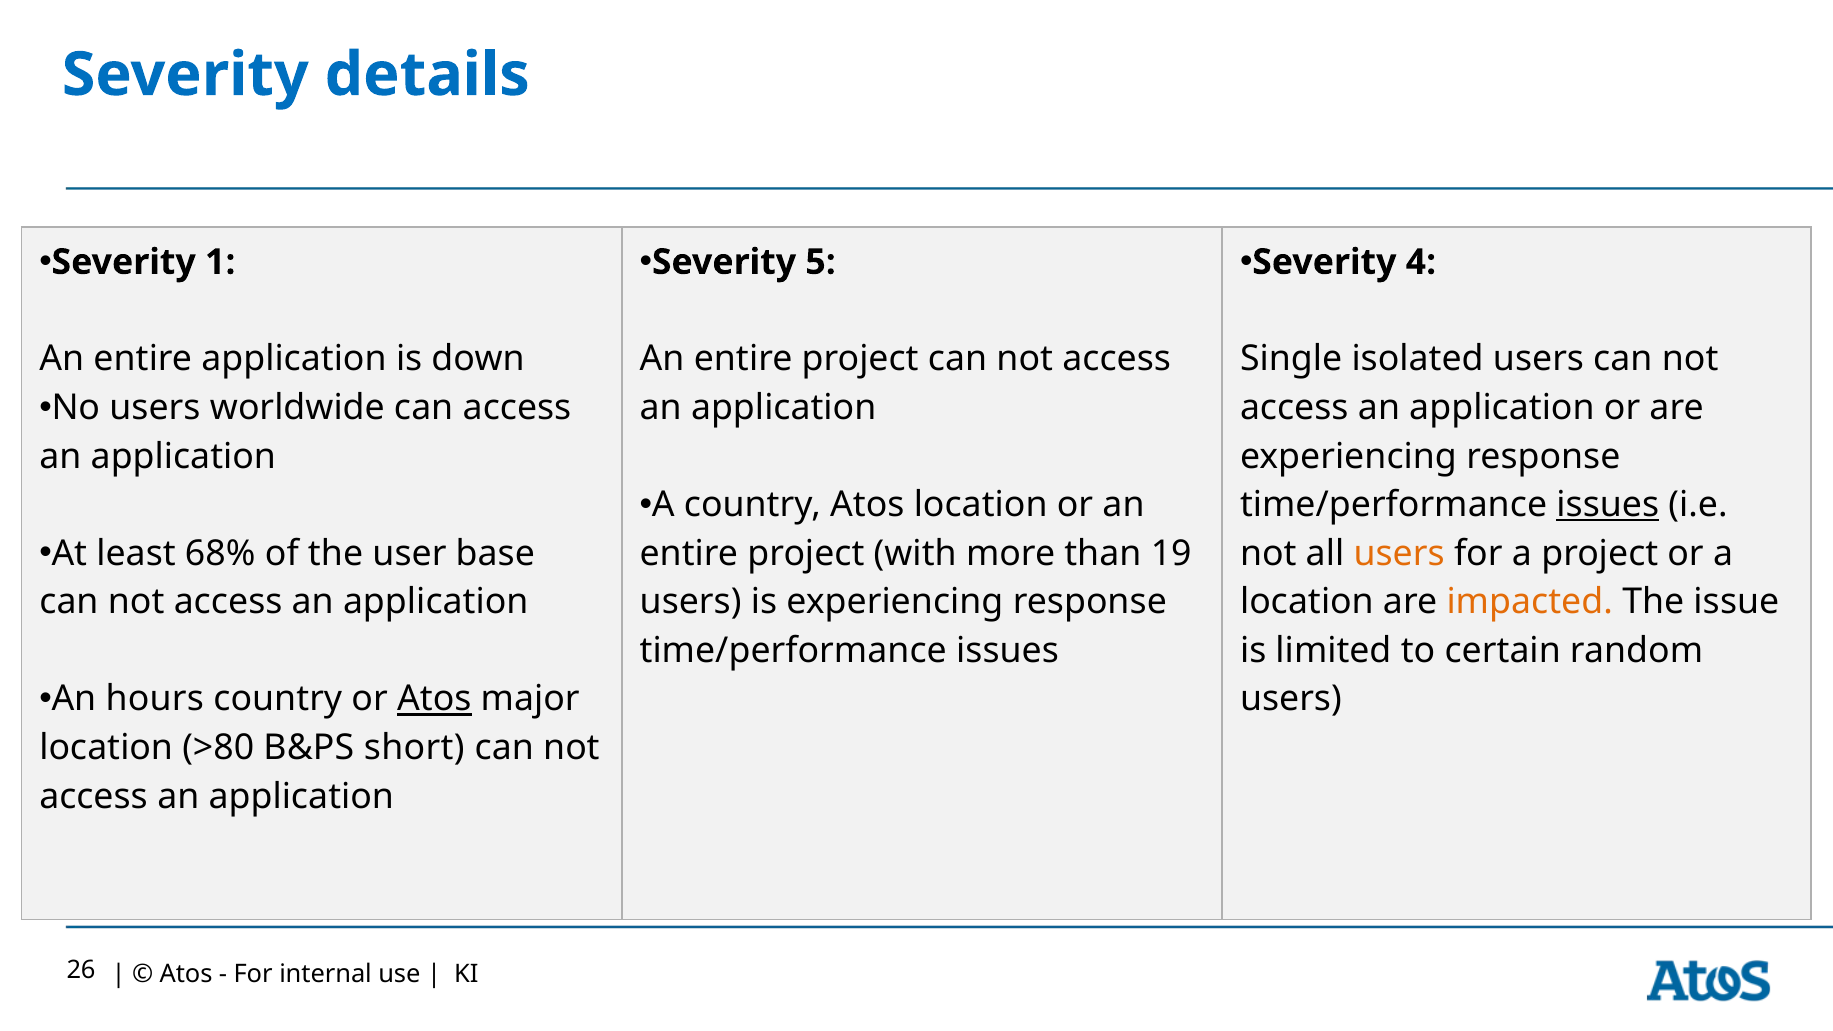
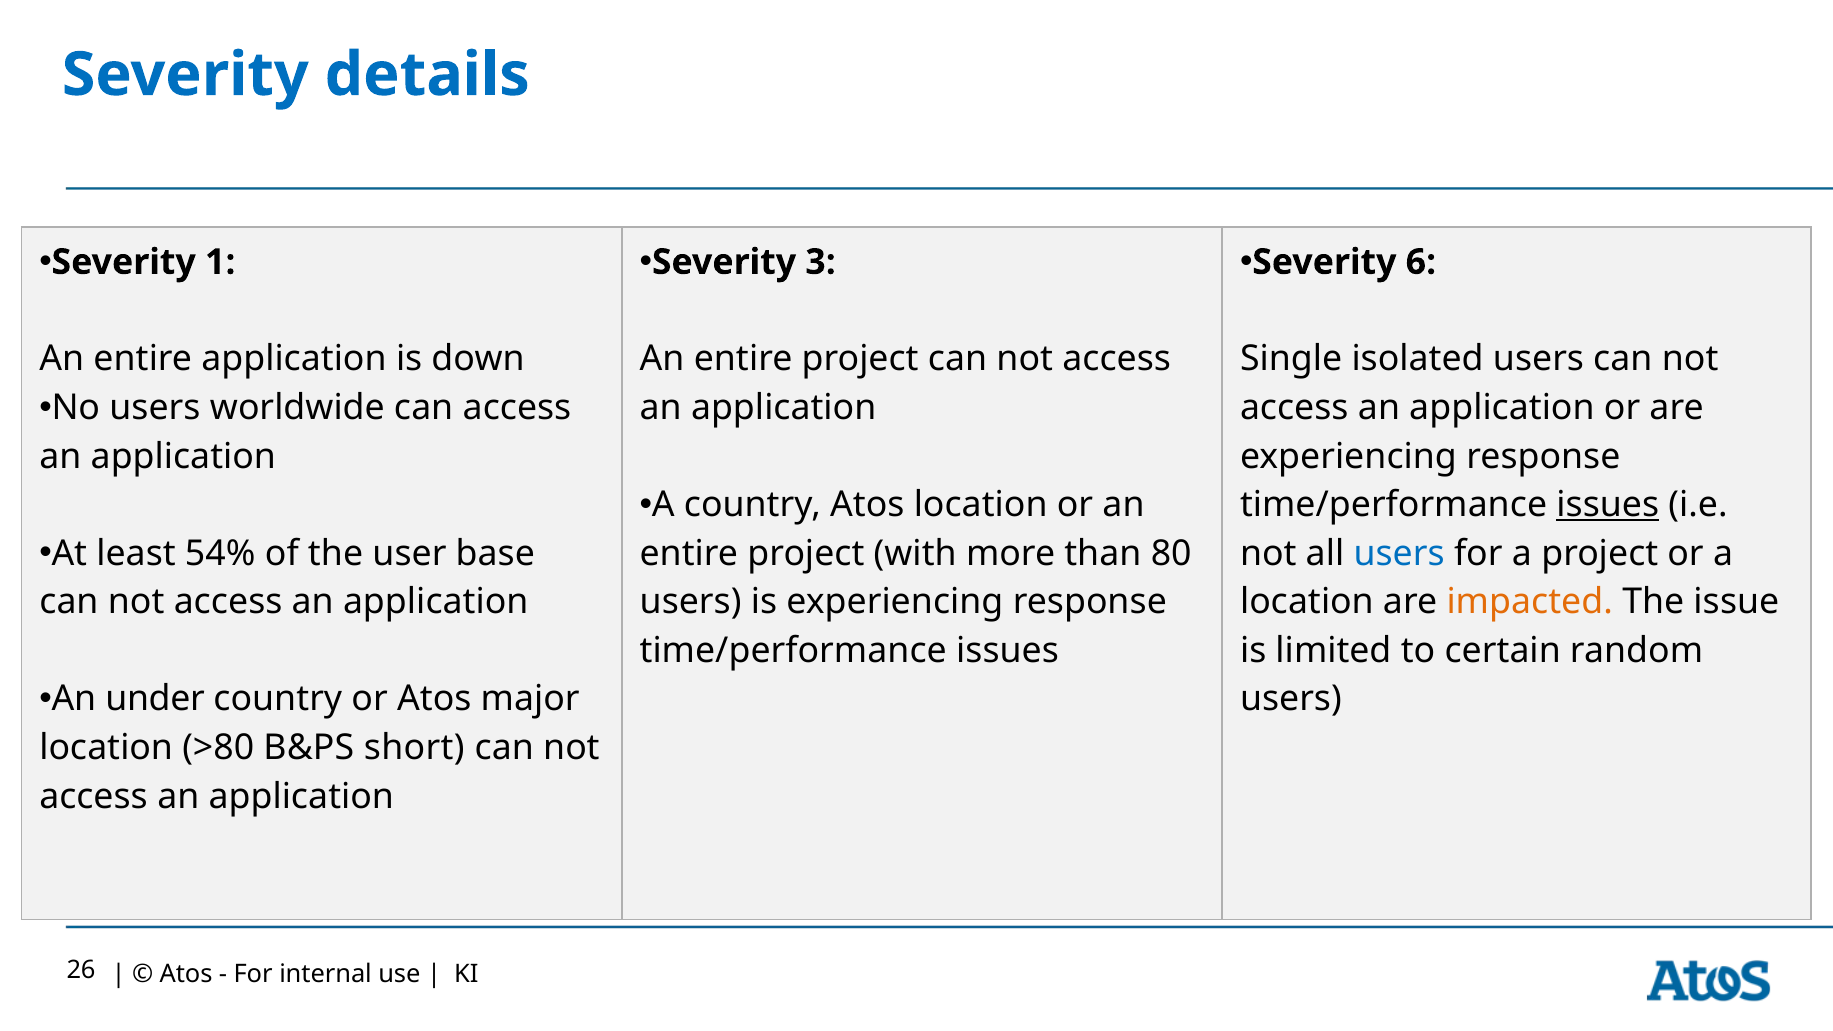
5: 5 -> 3
4: 4 -> 6
68%: 68% -> 54%
19: 19 -> 80
users at (1399, 554) colour: orange -> blue
hours: hours -> under
Atos at (434, 699) underline: present -> none
